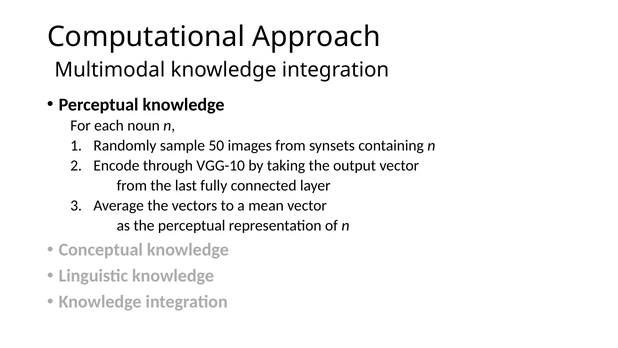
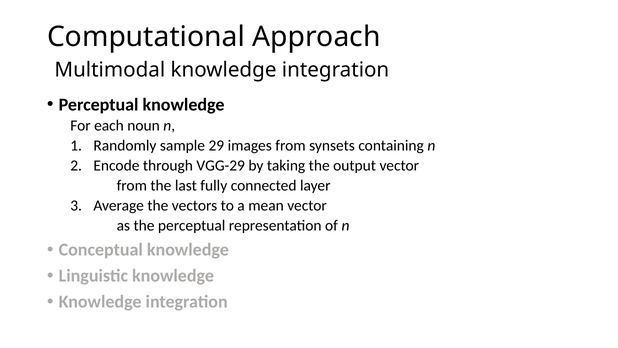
50: 50 -> 29
VGG-10: VGG-10 -> VGG-29
